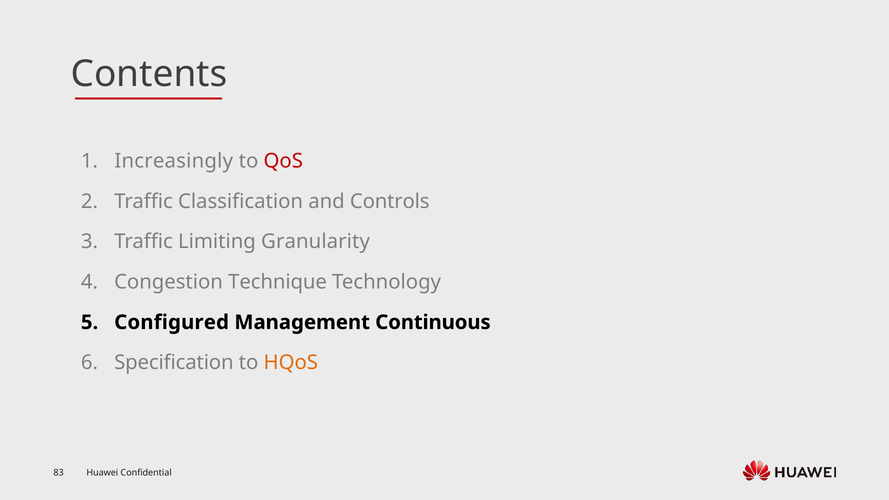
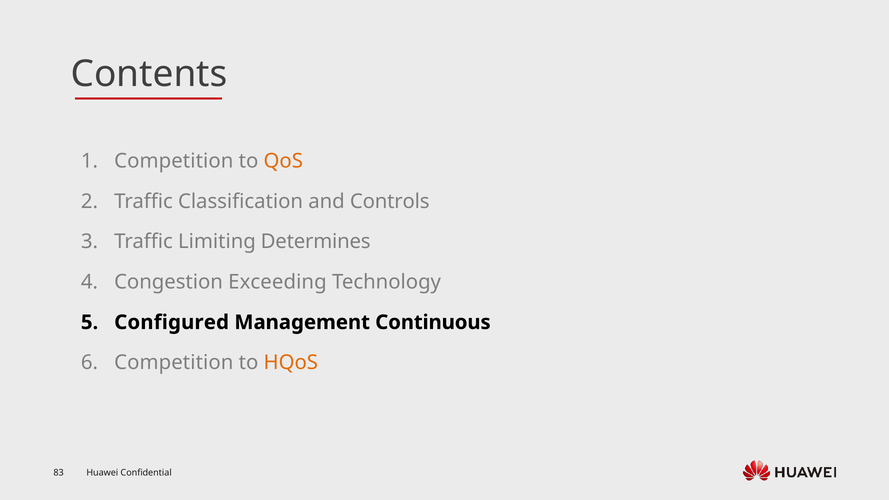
Increasingly at (174, 161): Increasingly -> Competition
QoS colour: red -> orange
Granularity: Granularity -> Determines
Technique: Technique -> Exceeding
Specification at (174, 363): Specification -> Competition
